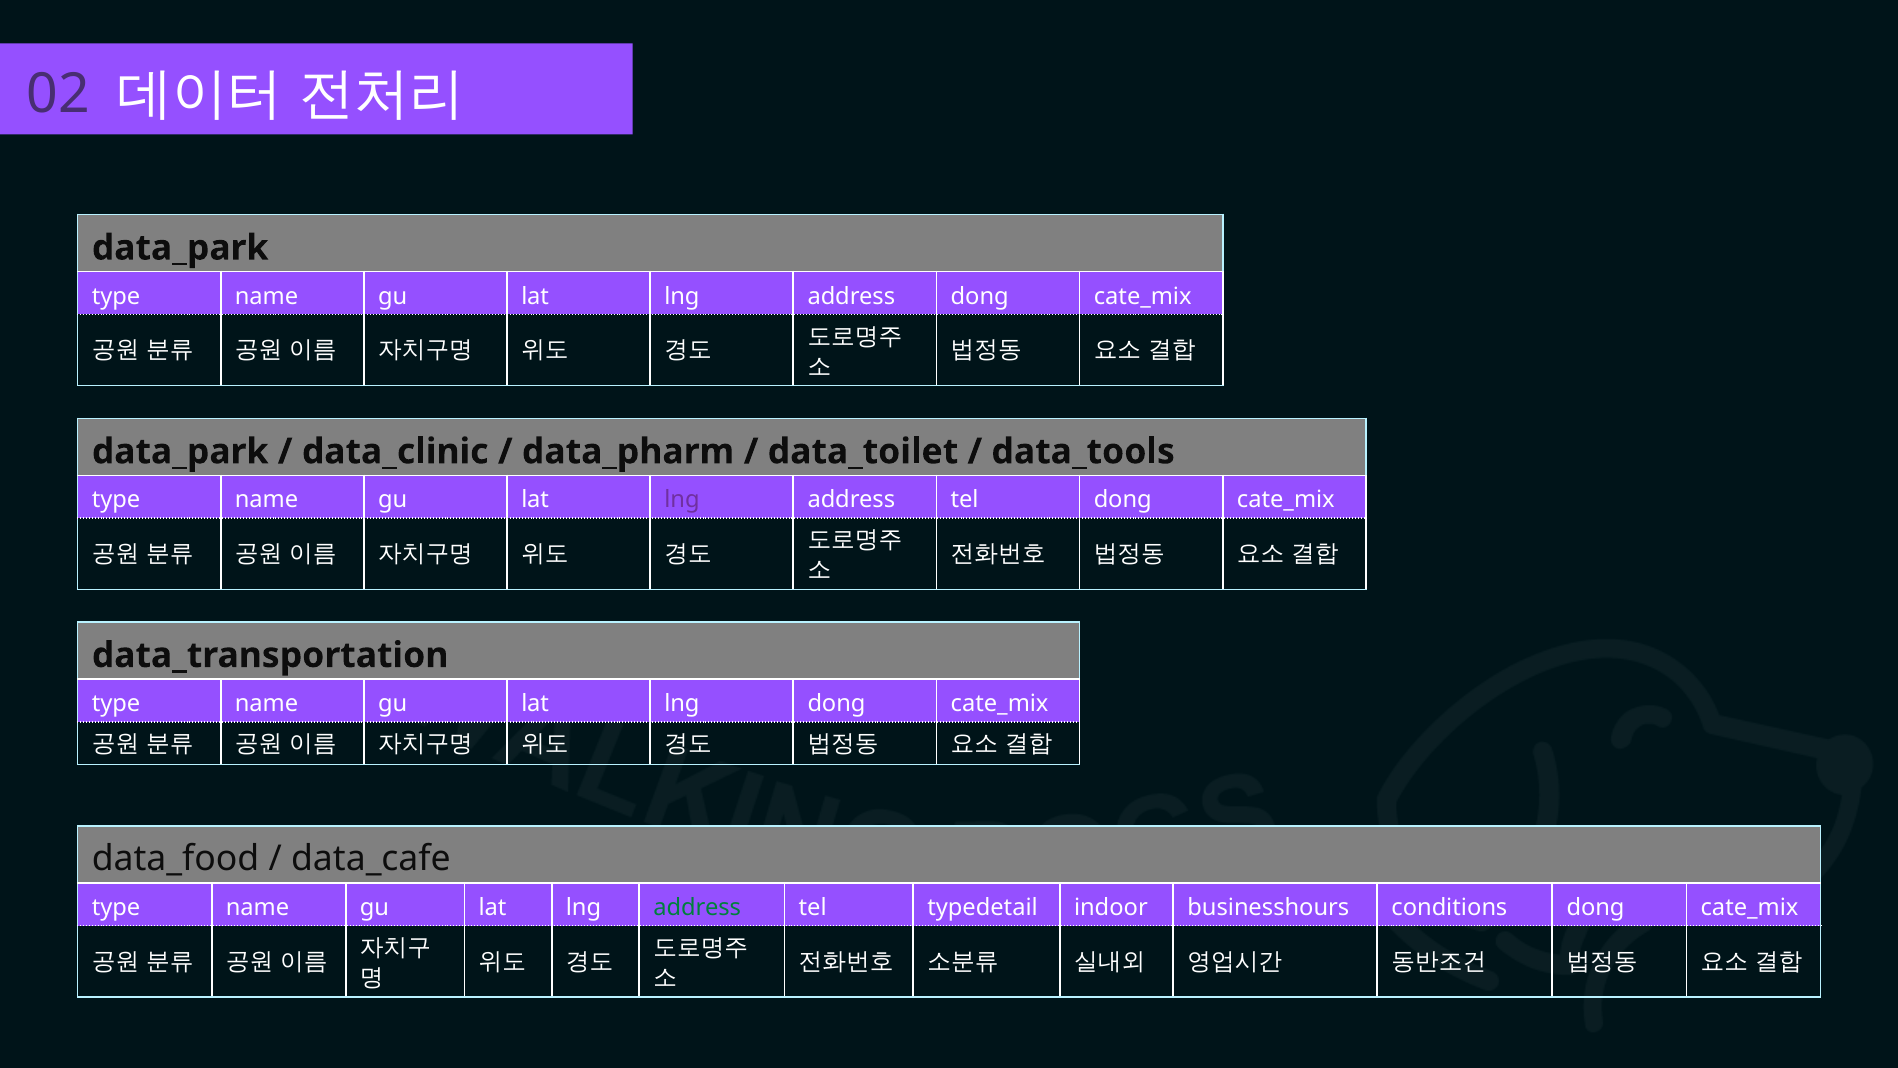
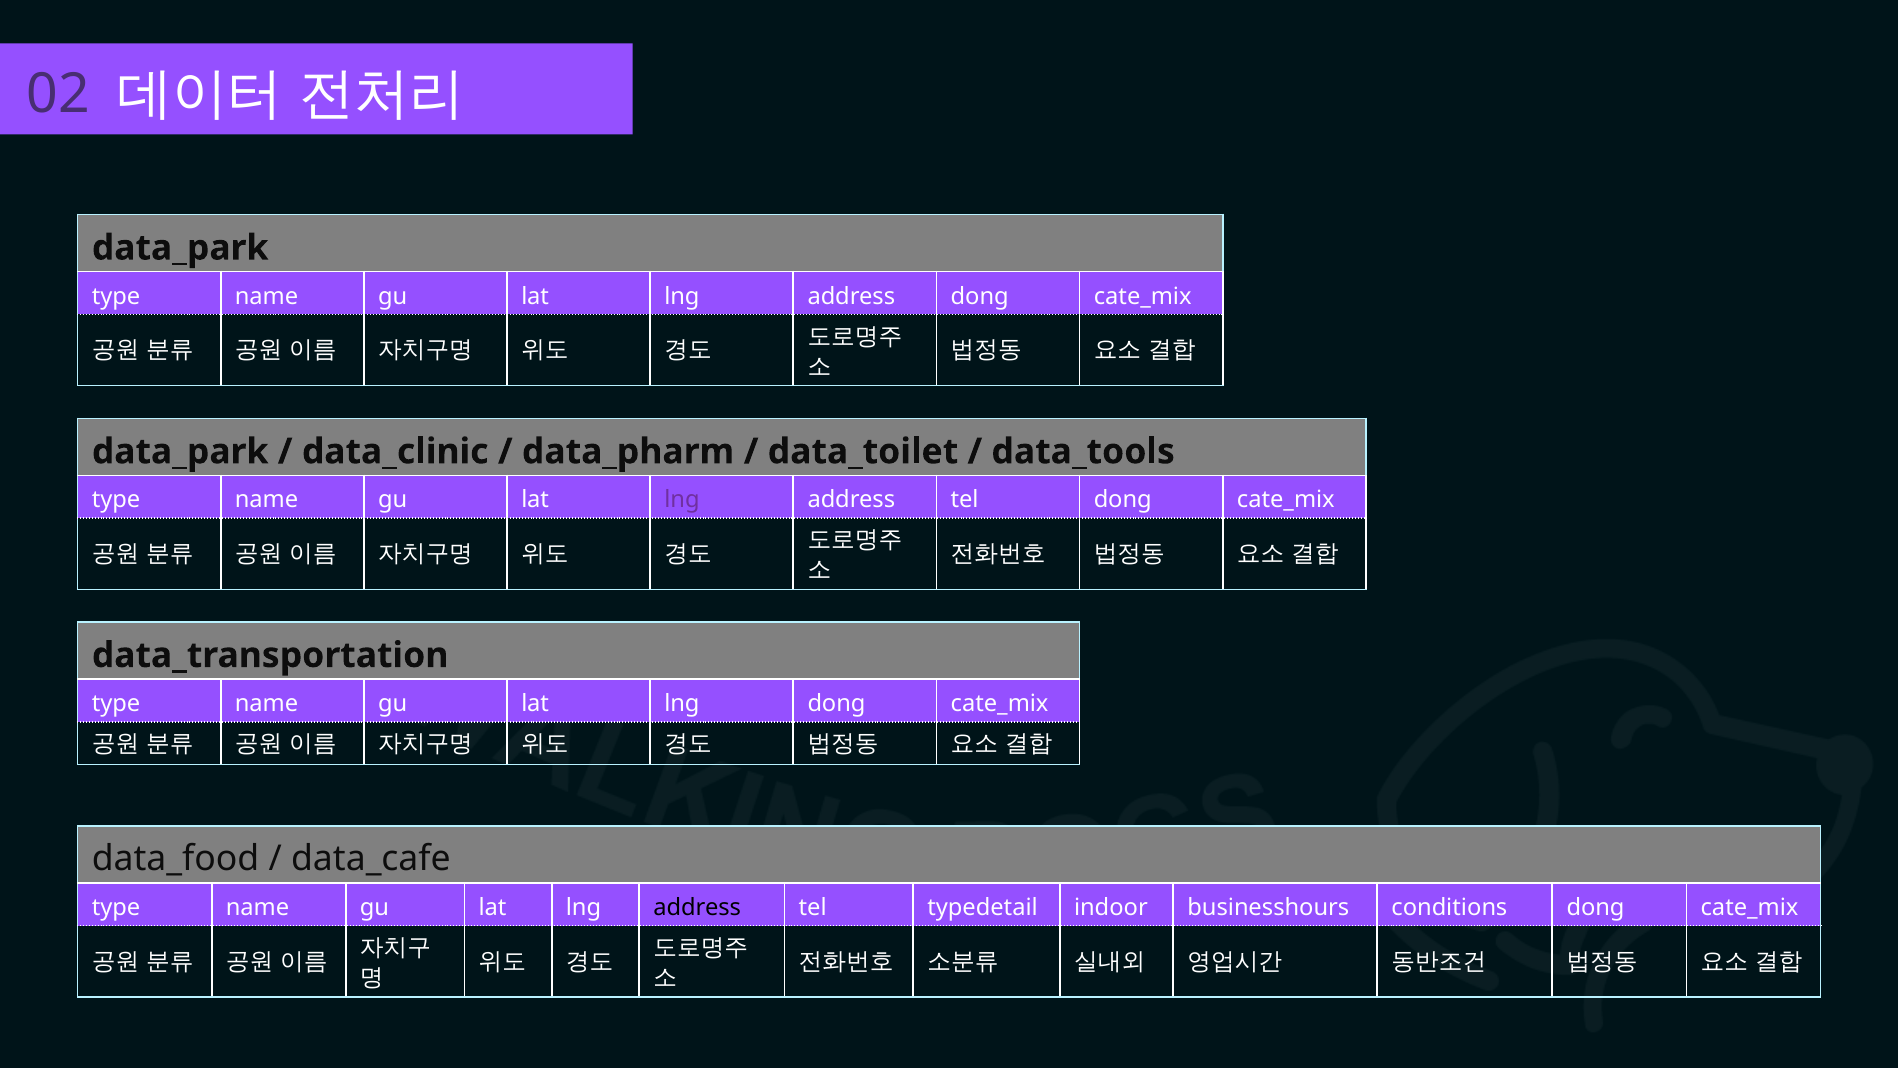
address at (697, 907) colour: green -> black
